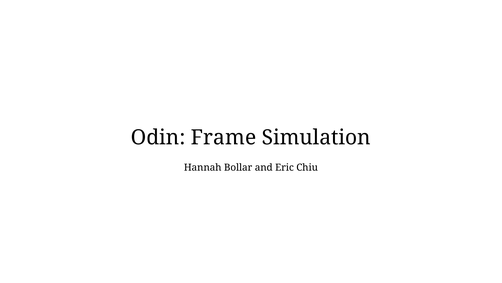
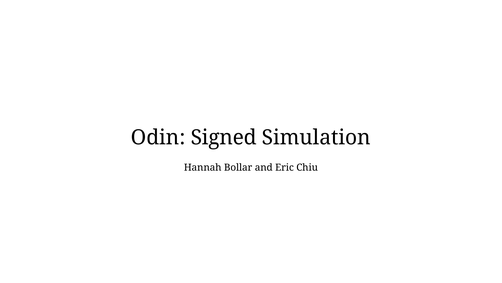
Frame: Frame -> Signed
